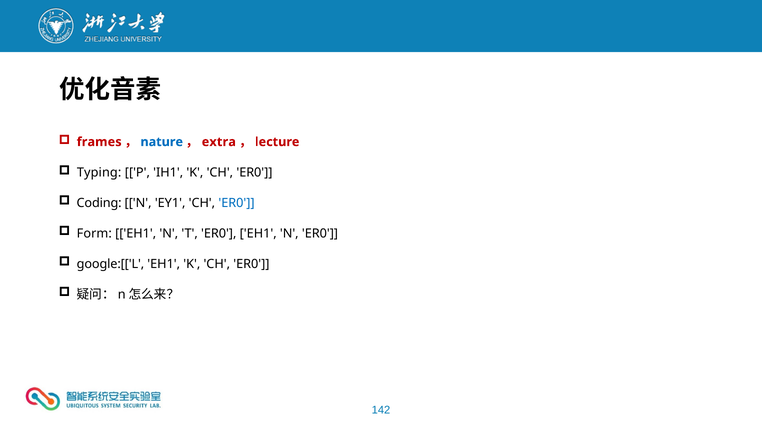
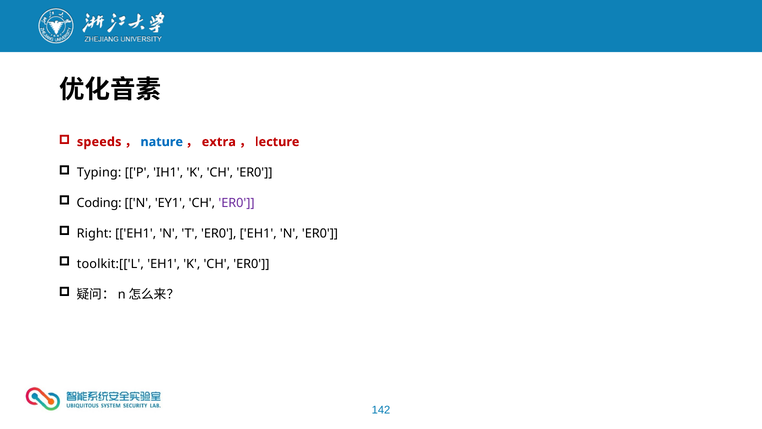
frames: frames -> speeds
ER0 at (237, 203) colour: blue -> purple
Form: Form -> Right
google:[['L: google:[['L -> toolkit:[['L
